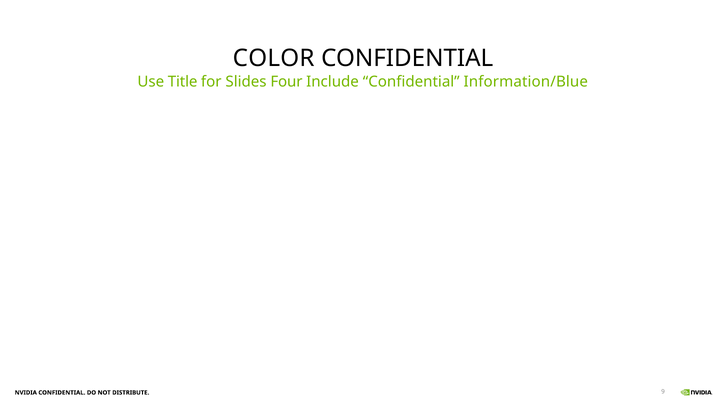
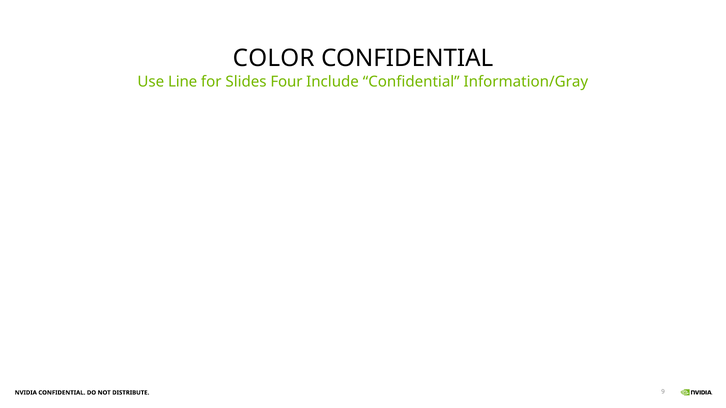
Title: Title -> Line
Information/Blue: Information/Blue -> Information/Gray
